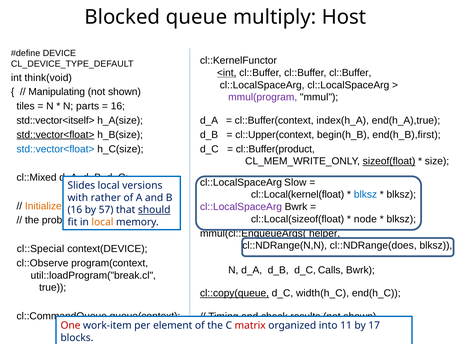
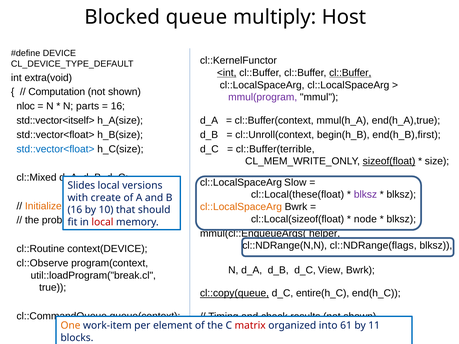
cl::Buffer at (350, 73) underline: none -> present
think(void: think(void -> extra(void
Manipulating: Manipulating -> Computation
tiles: tiles -> nloc
index(h_A: index(h_A -> mmul(h_A
std::vector<float> at (56, 135) underline: present -> none
cl::Upper(context: cl::Upper(context -> cl::Unroll(context
cl::Buffer(product: cl::Buffer(product -> cl::Buffer(terrible
cl::Local(kernel(float: cl::Local(kernel(float -> cl::Local(these(float
blksz at (365, 195) colour: blue -> purple
rather: rather -> create
cl::LocalSpaceArg at (241, 207) colour: purple -> orange
57: 57 -> 10
should underline: present -> none
local at (102, 222) colour: orange -> red
cl::NDRange(does: cl::NDRange(does -> cl::NDRange(flags
cl::Special: cl::Special -> cl::Routine
Calls: Calls -> View
width(h_C: width(h_C -> entire(h_C
One colour: red -> orange
11: 11 -> 61
17: 17 -> 11
